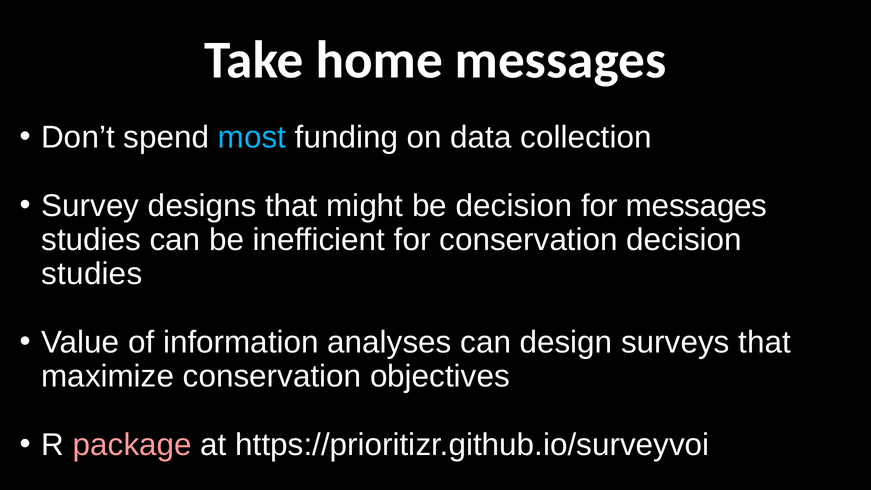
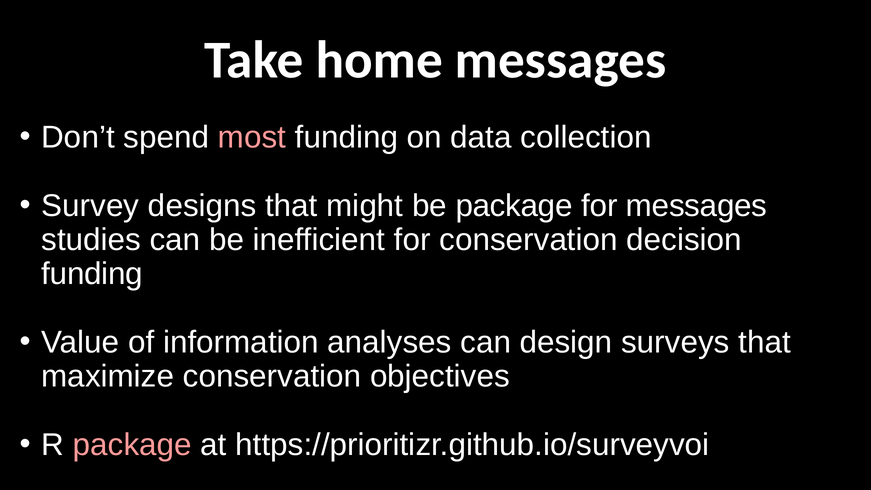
most colour: light blue -> pink
be decision: decision -> package
studies at (92, 274): studies -> funding
